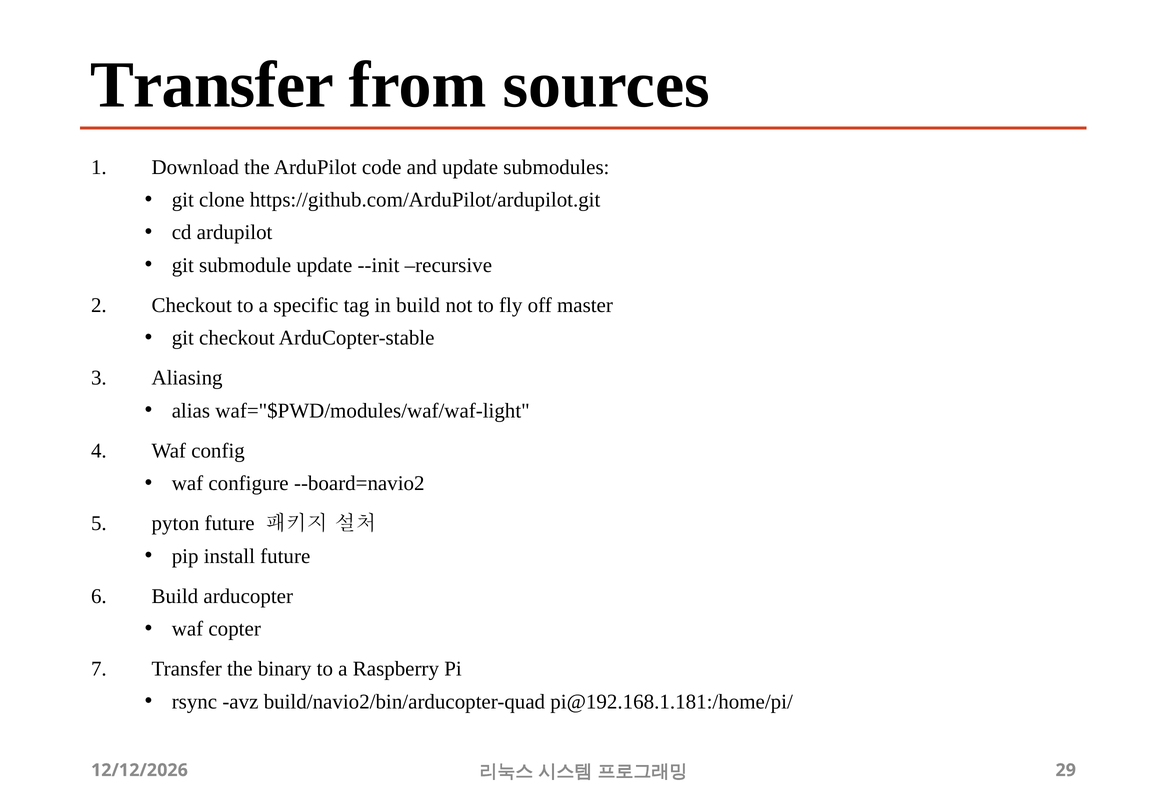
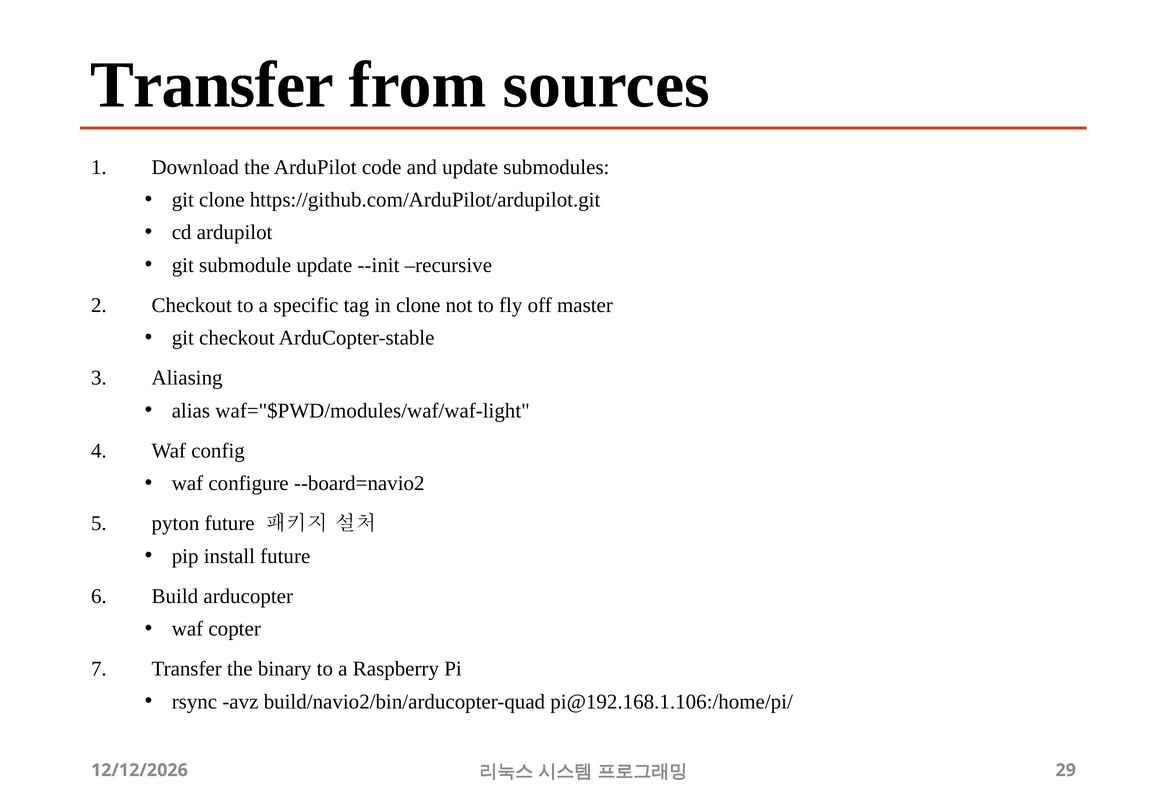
in build: build -> clone
pi@192.168.1.181:/home/pi/: pi@192.168.1.181:/home/pi/ -> pi@192.168.1.106:/home/pi/
